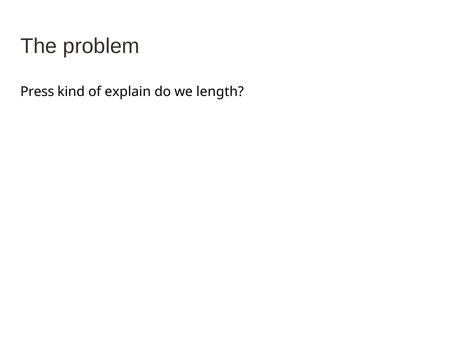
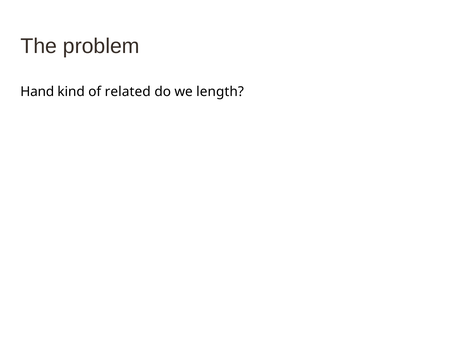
Press: Press -> Hand
explain: explain -> related
